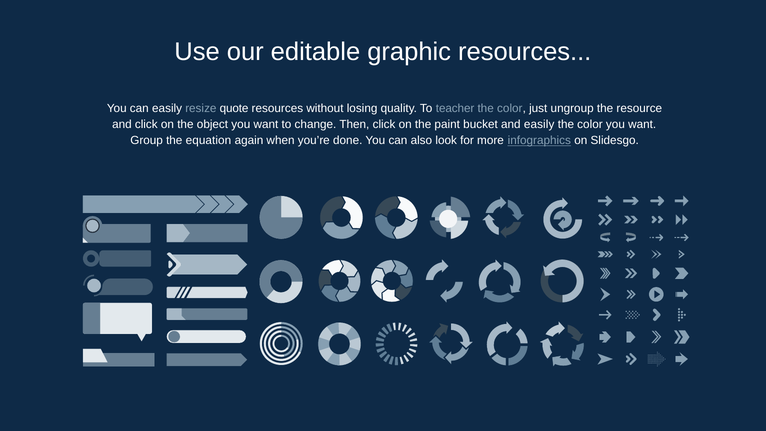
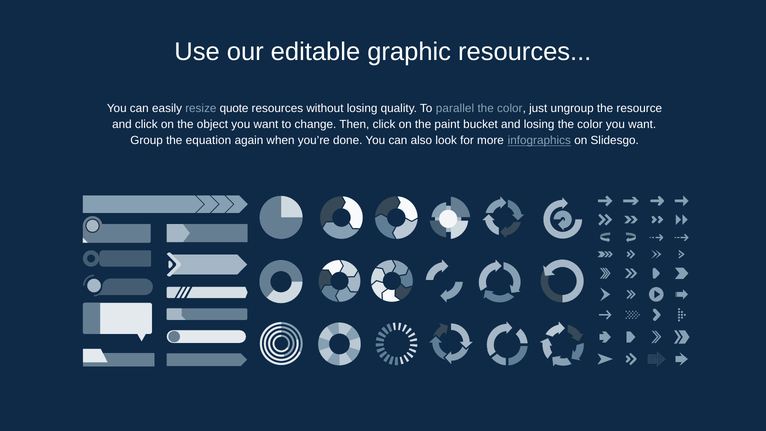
teacher: teacher -> parallel
and easily: easily -> losing
